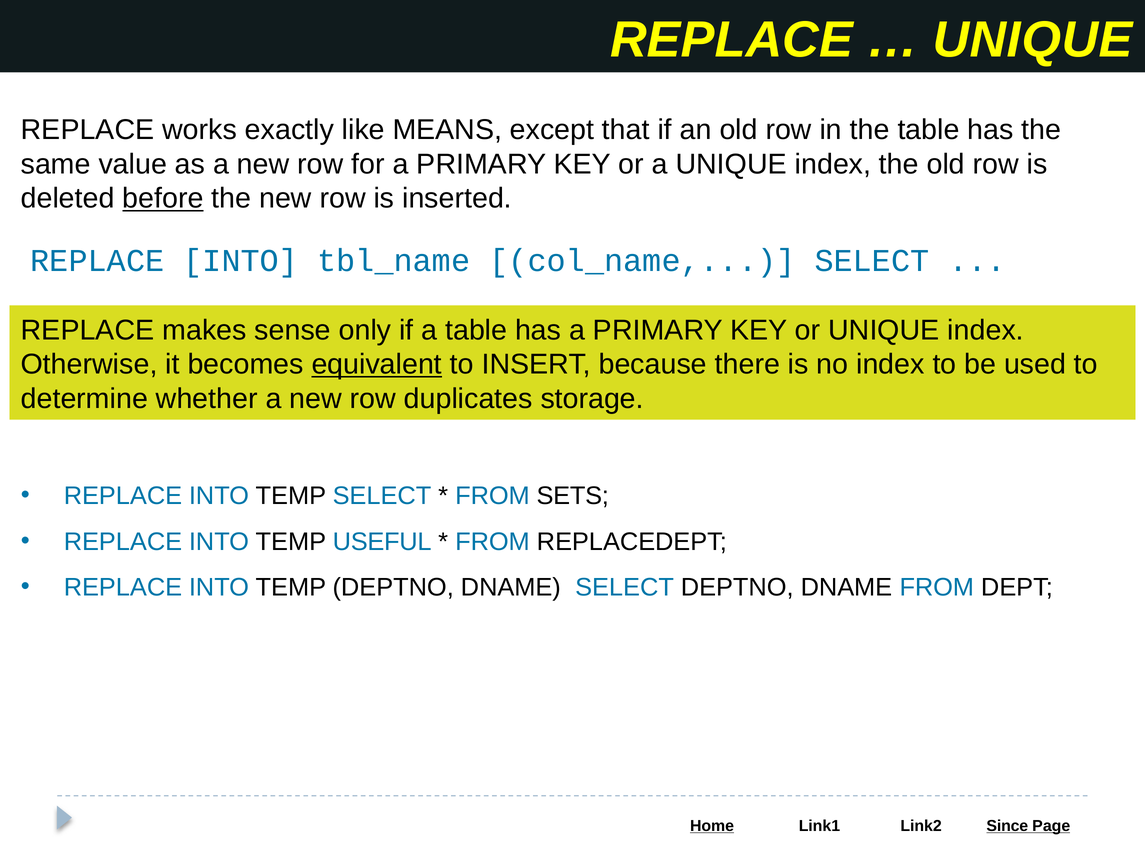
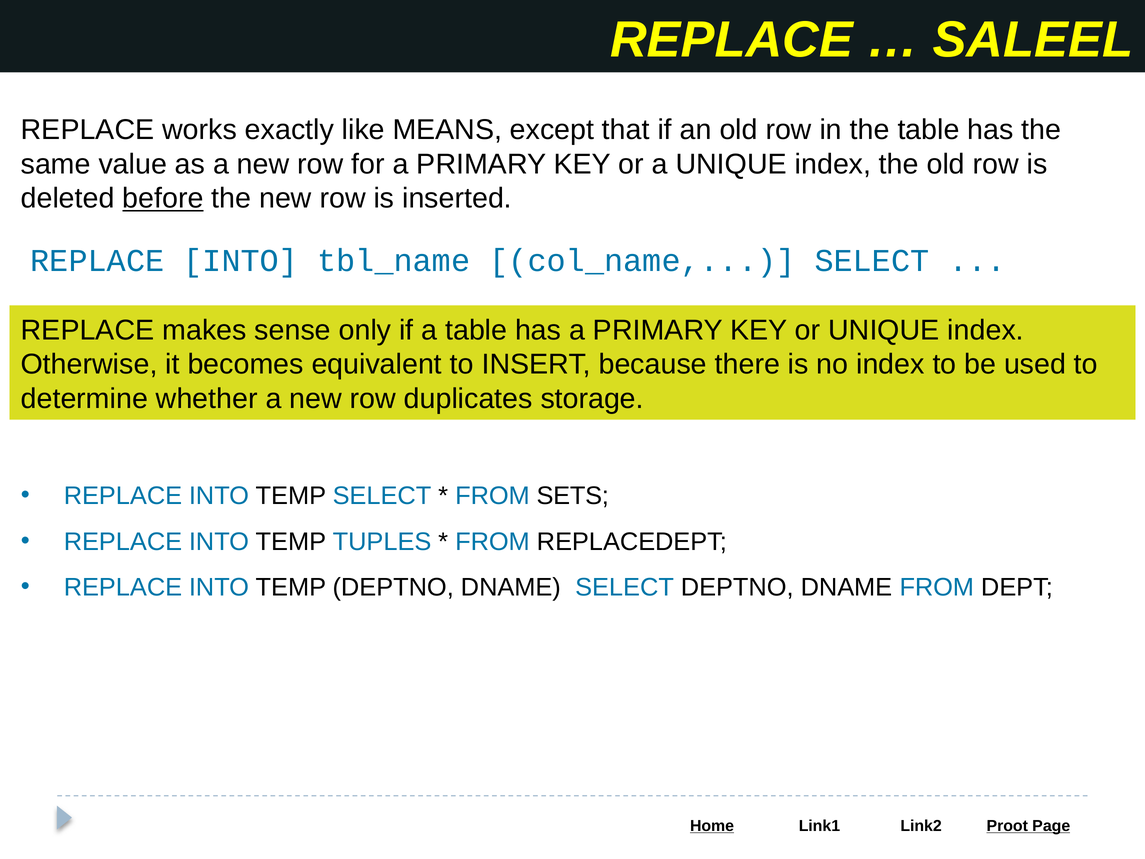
UNIQUE at (1033, 40): UNIQUE -> SALEEL
equivalent underline: present -> none
USEFUL: USEFUL -> TUPLES
Since: Since -> Proot
